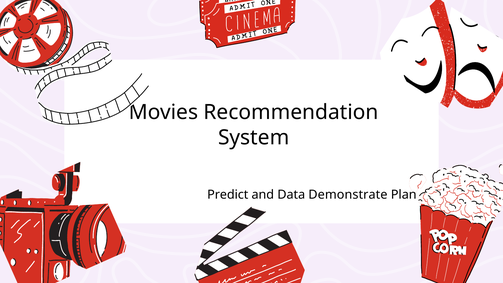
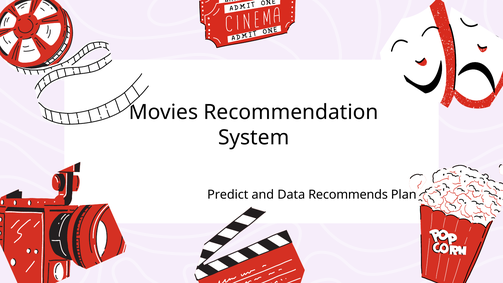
Demonstrate: Demonstrate -> Recommends
